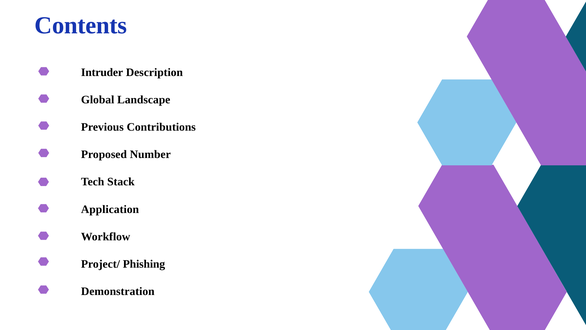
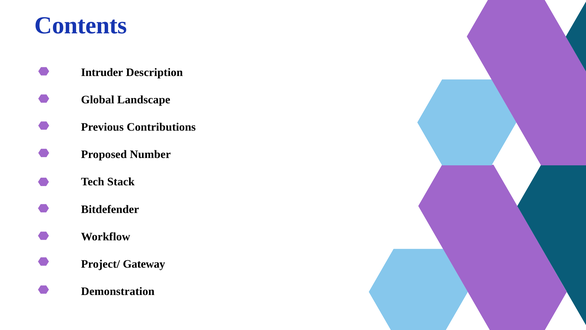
Application: Application -> Bitdefender
Phishing: Phishing -> Gateway
